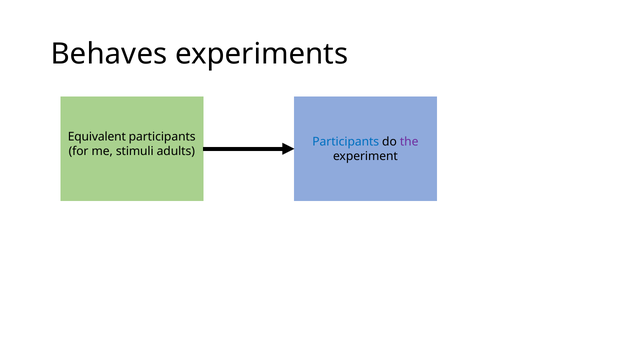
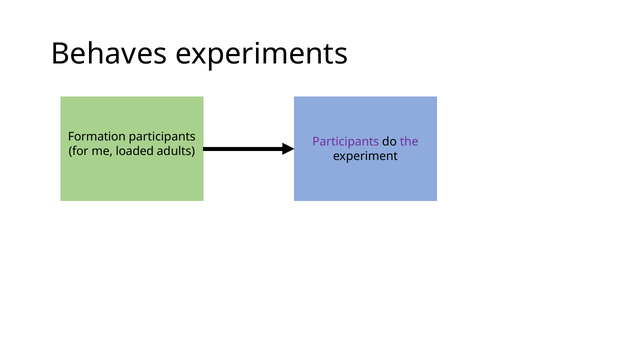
Equivalent: Equivalent -> Formation
Participants at (346, 142) colour: blue -> purple
stimuli: stimuli -> loaded
